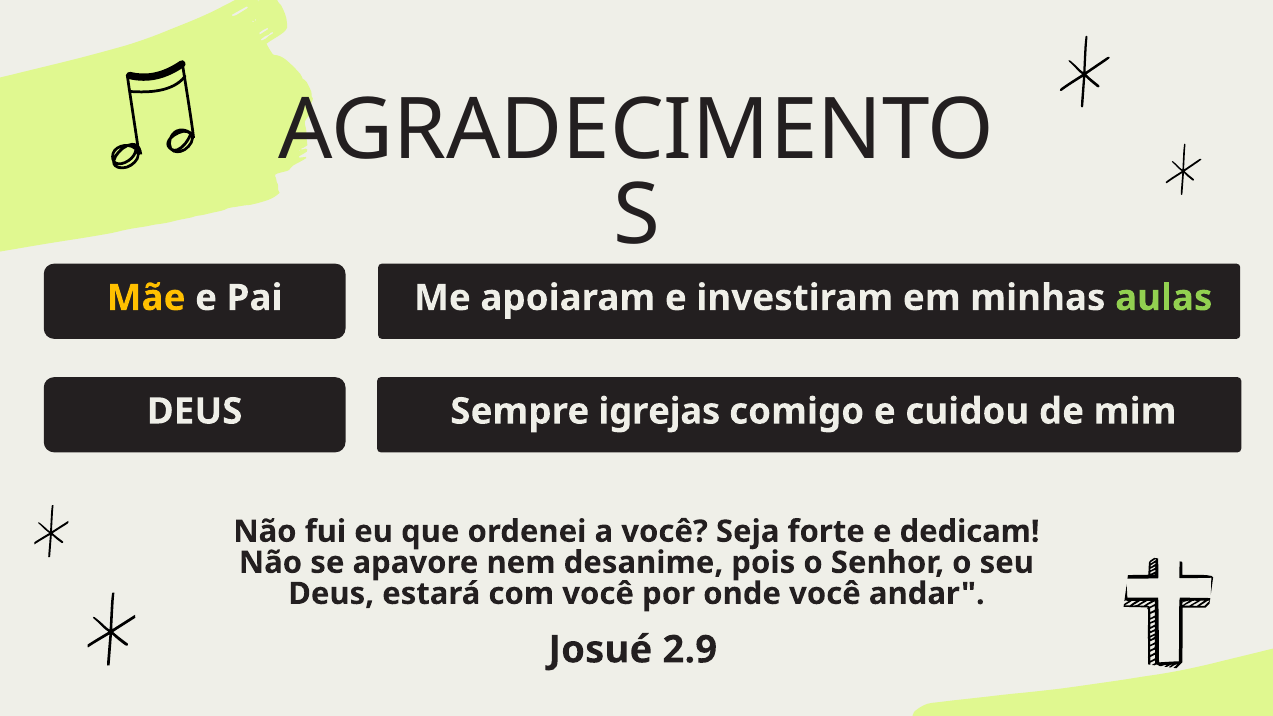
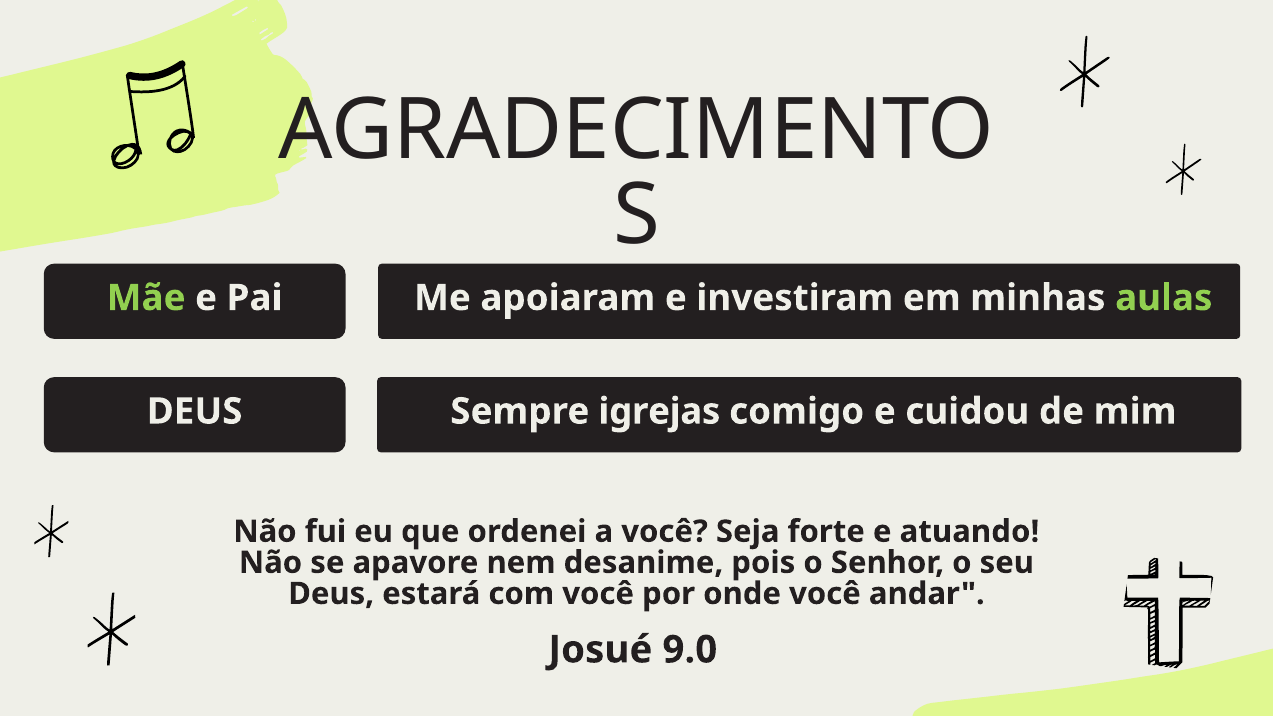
Mãe colour: yellow -> light green
dedicam: dedicam -> atuando
2.9: 2.9 -> 9.0
